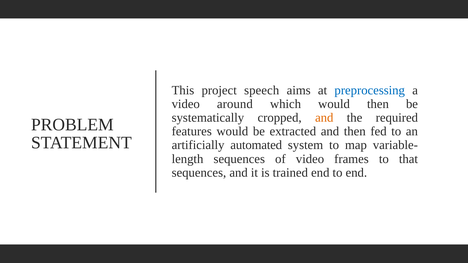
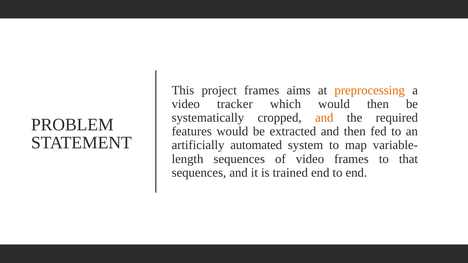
project speech: speech -> frames
preprocessing colour: blue -> orange
around: around -> tracker
